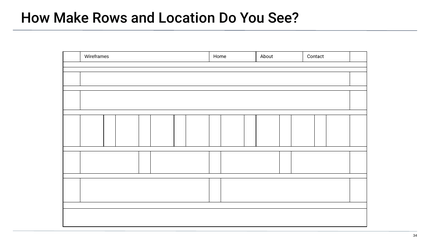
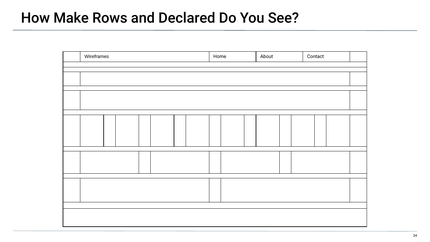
Location: Location -> Declared
